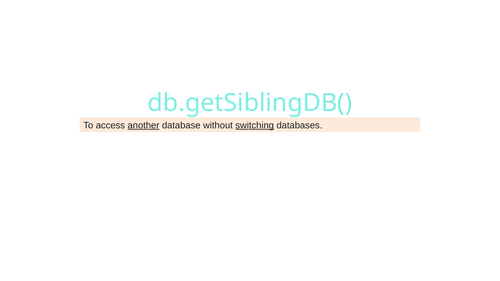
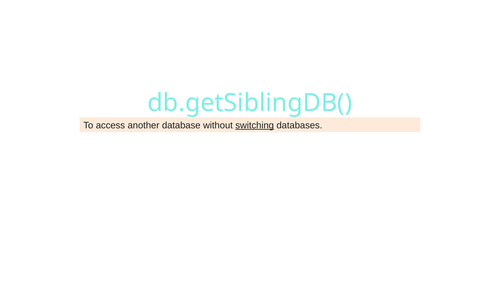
another underline: present -> none
